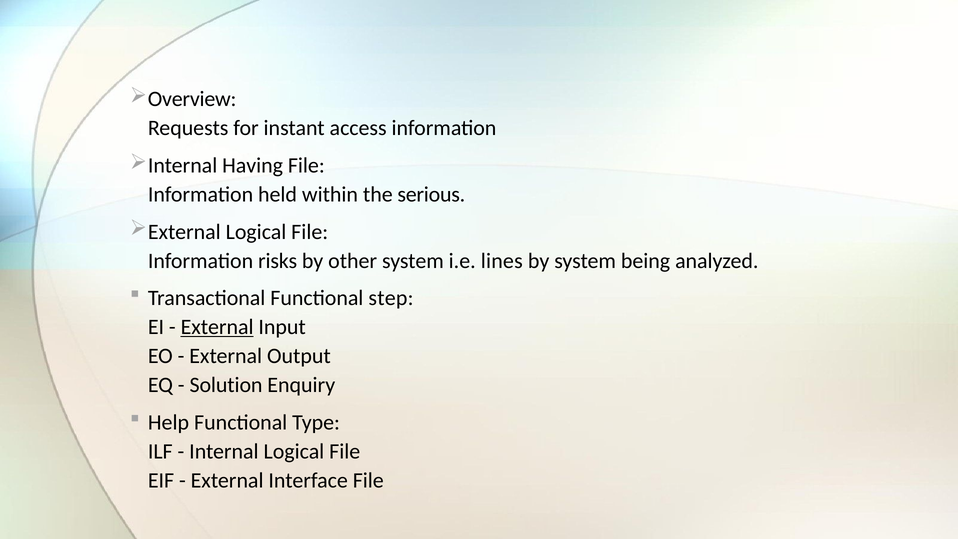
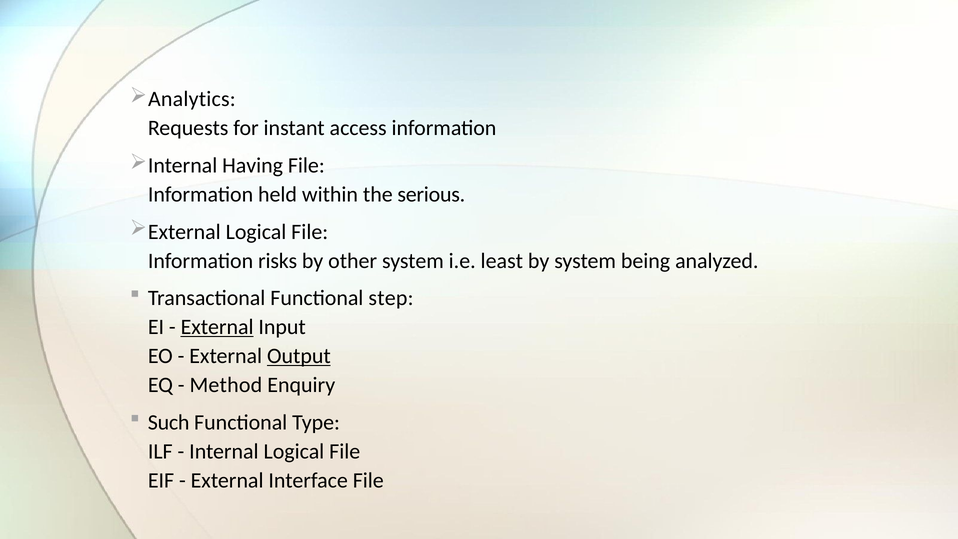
Overview: Overview -> Analytics
lines: lines -> least
Output underline: none -> present
Solution: Solution -> Method
Help: Help -> Such
